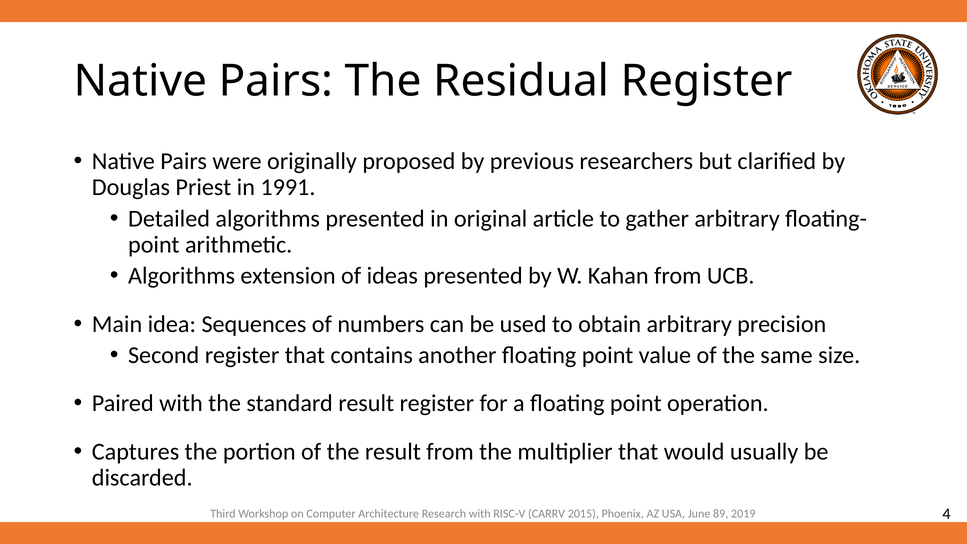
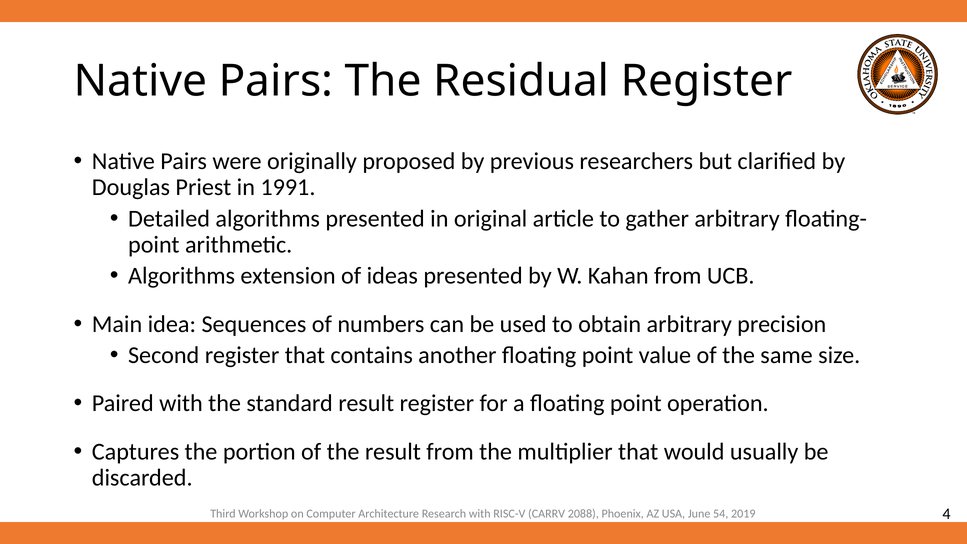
2015: 2015 -> 2088
89: 89 -> 54
